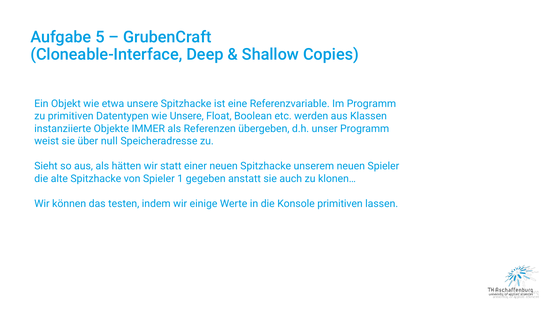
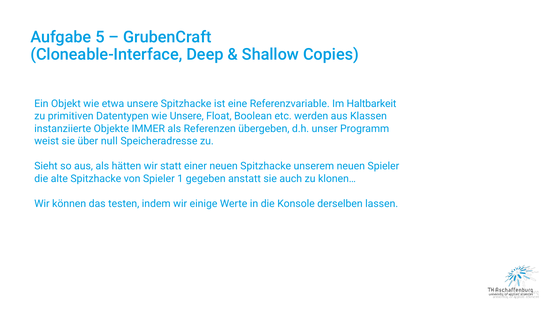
Im Programm: Programm -> Haltbarkeit
Konsole primitiven: primitiven -> derselben
